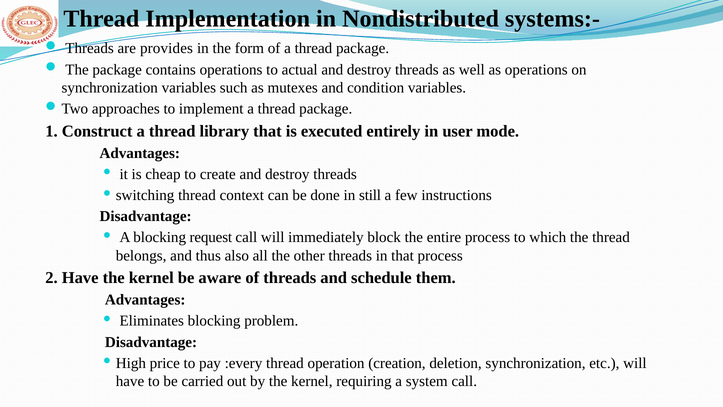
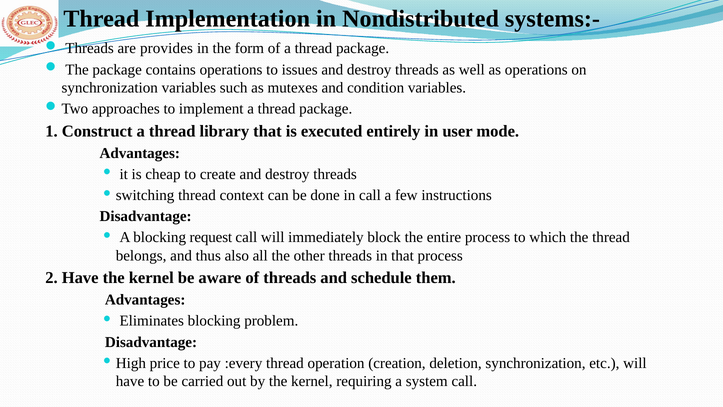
actual: actual -> issues
in still: still -> call
